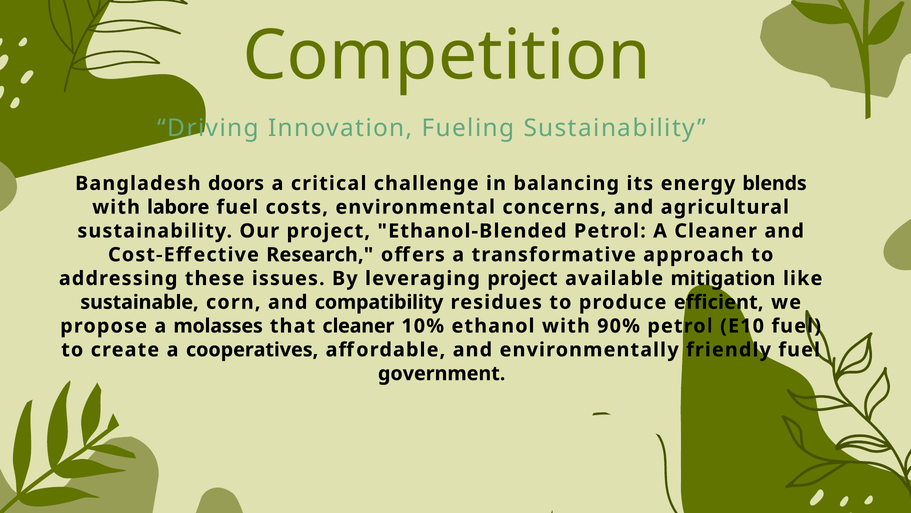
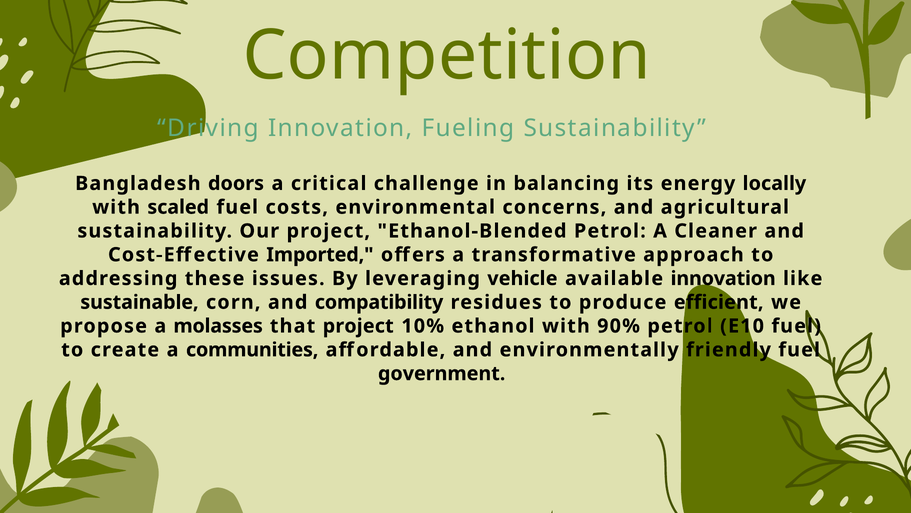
blends: blends -> locally
labore: labore -> scaled
Research: Research -> Imported
leveraging project: project -> vehicle
available mitigation: mitigation -> innovation
that cleaner: cleaner -> project
cooperatives: cooperatives -> communities
